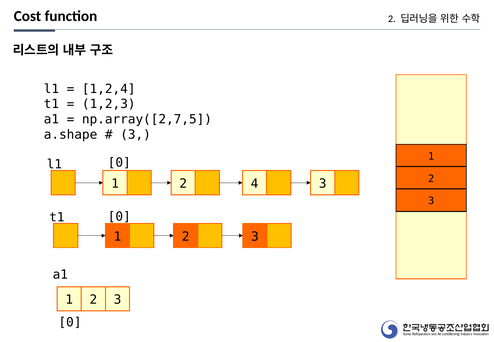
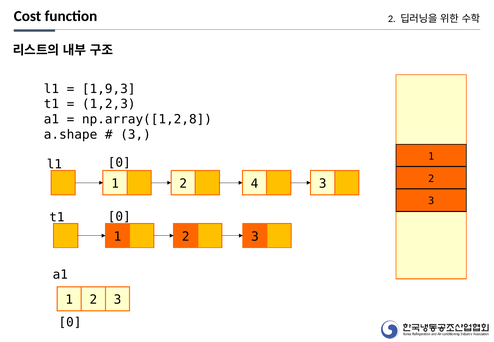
1,2,4: 1,2,4 -> 1,9,3
np.array([2,7,5: np.array([2,7,5 -> np.array([1,2,8
